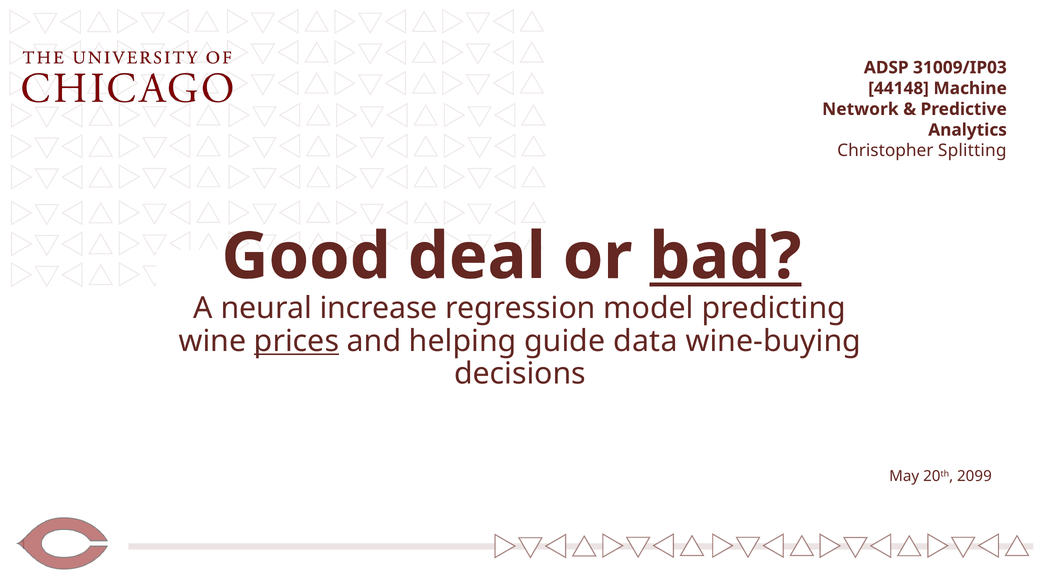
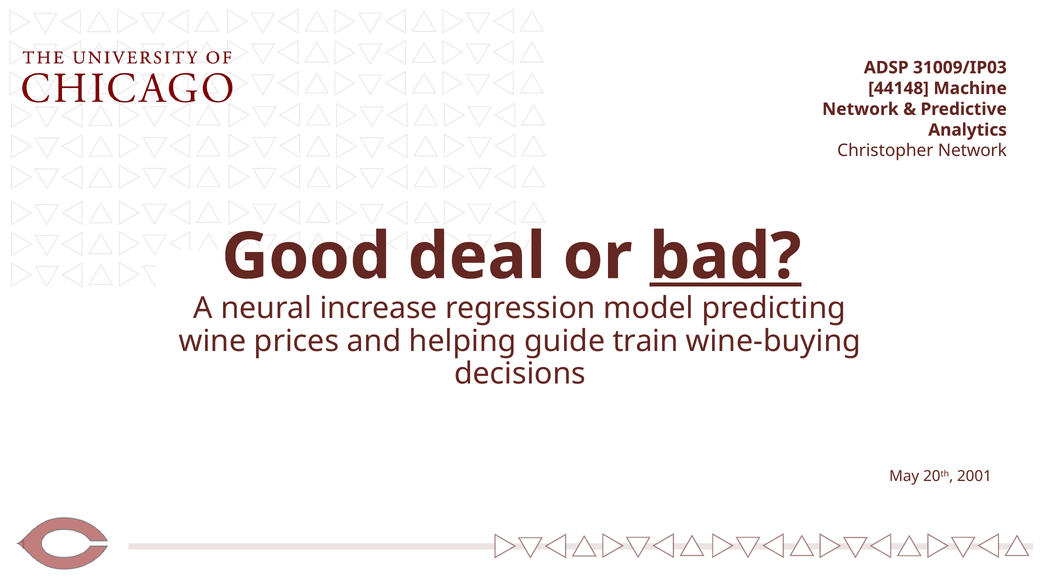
Christopher Splitting: Splitting -> Network
prices underline: present -> none
data: data -> train
2099: 2099 -> 2001
